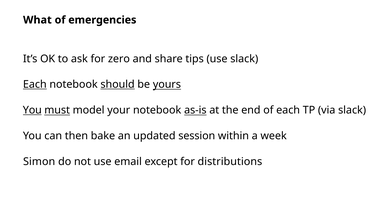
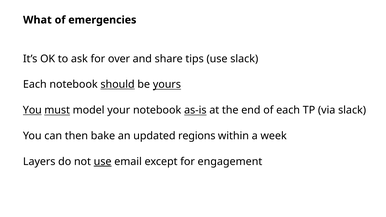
zero: zero -> over
Each at (35, 84) underline: present -> none
session: session -> regions
Simon: Simon -> Layers
use at (103, 162) underline: none -> present
distributions: distributions -> engagement
